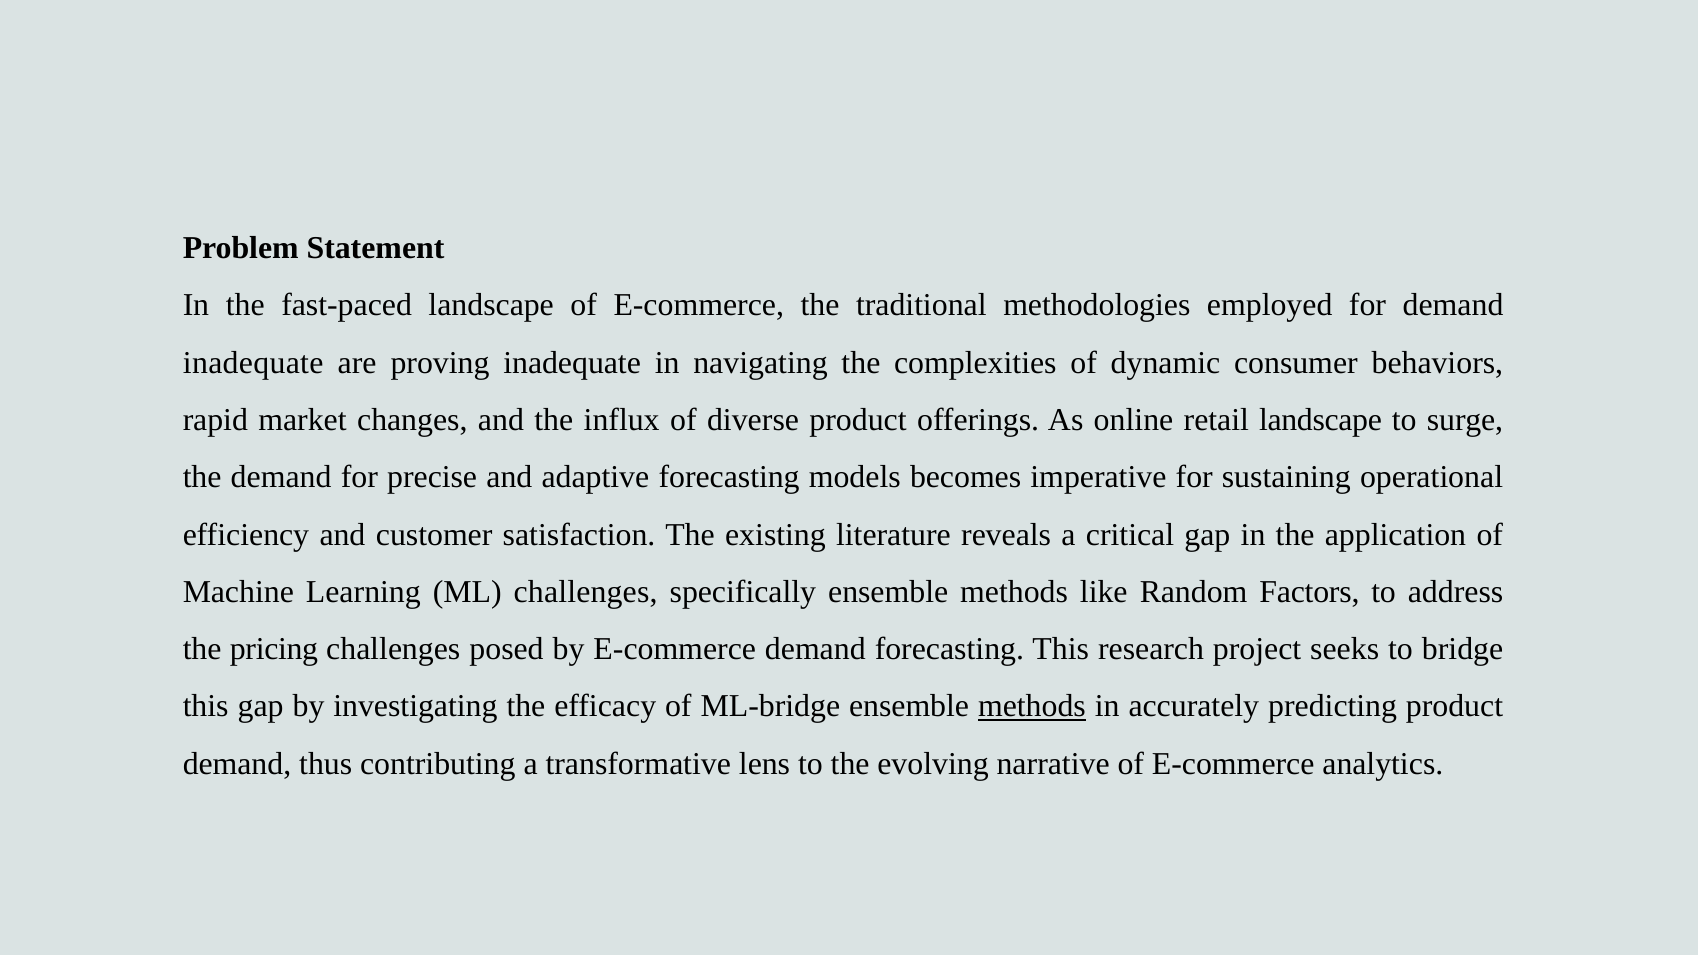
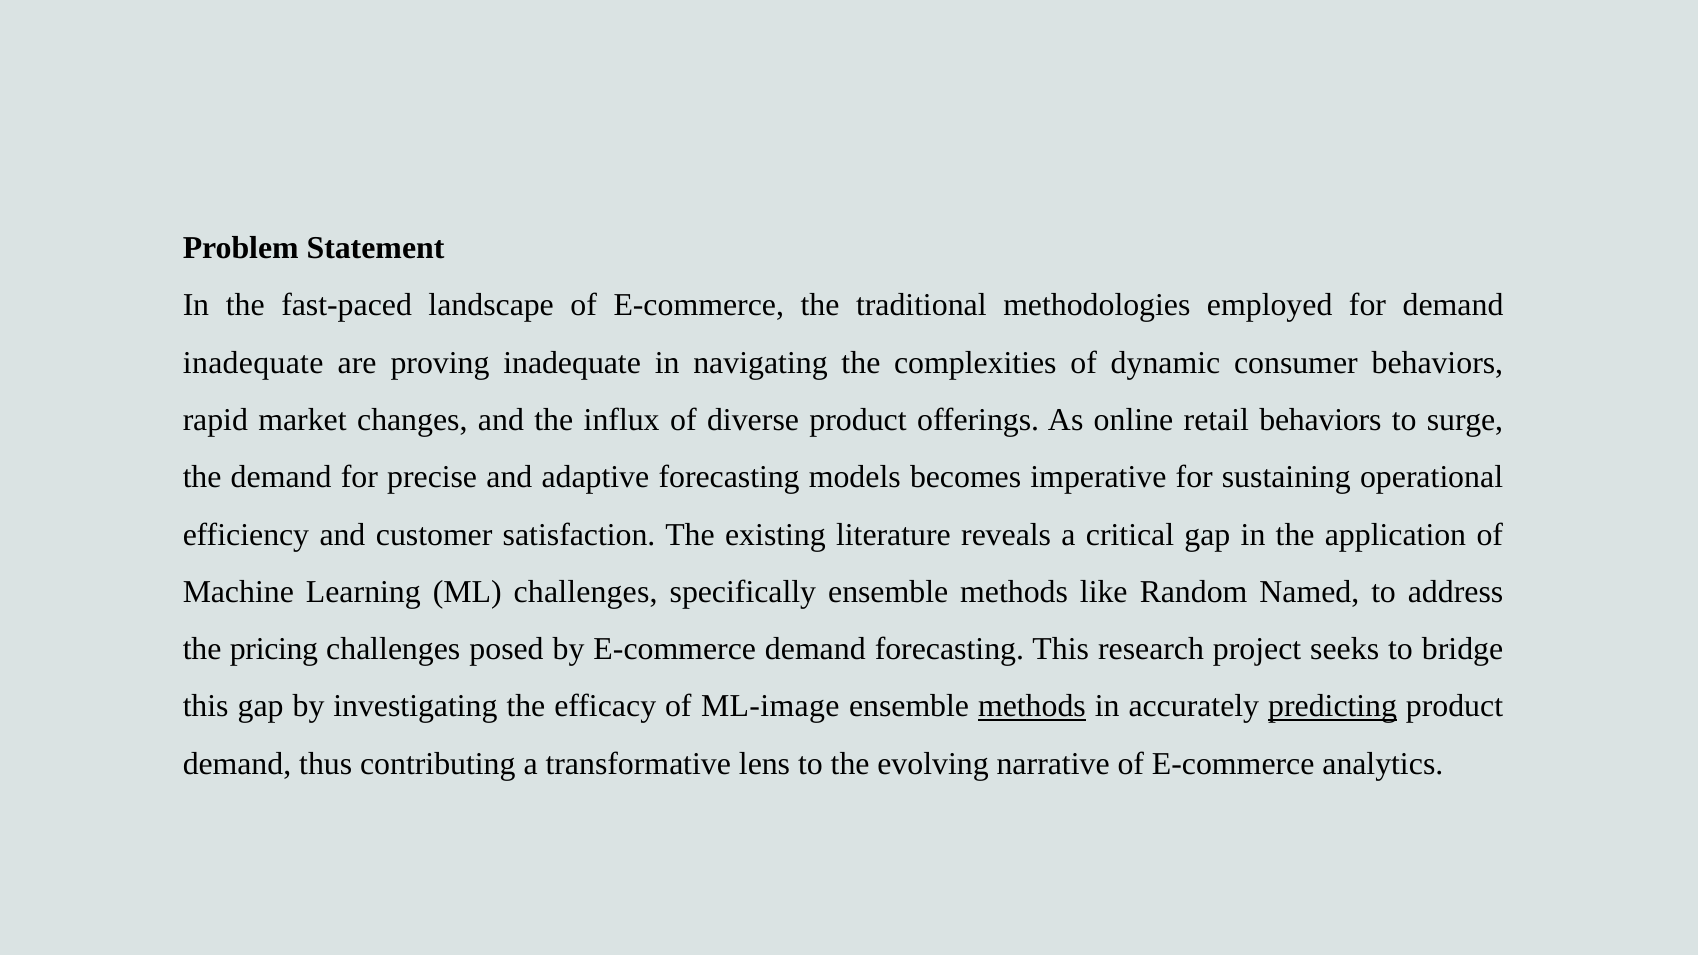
retail landscape: landscape -> behaviors
Factors: Factors -> Named
ML-bridge: ML-bridge -> ML-image
predicting underline: none -> present
